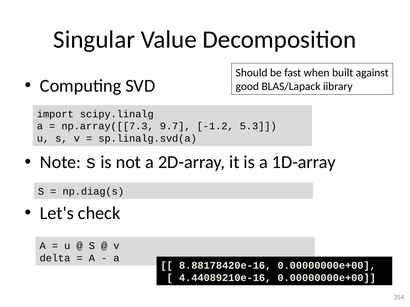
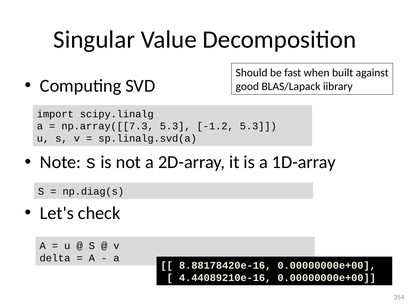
np.array([[7.3 9.7: 9.7 -> 5.3
